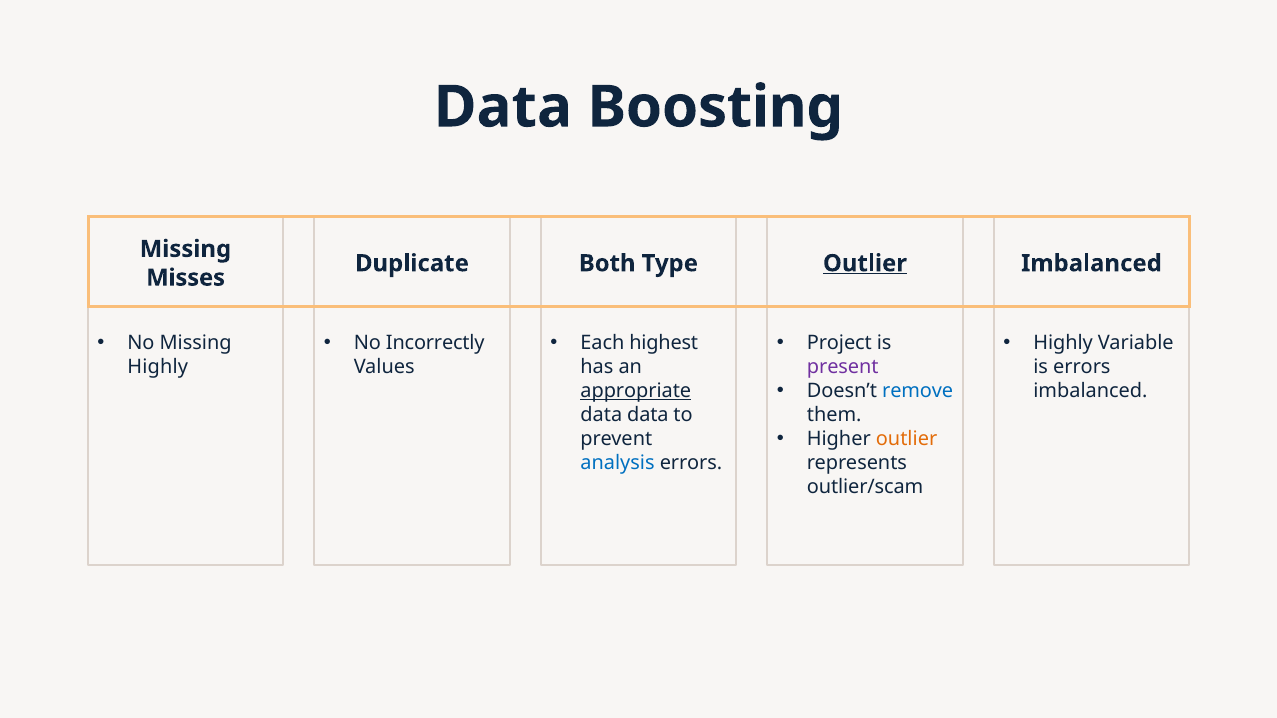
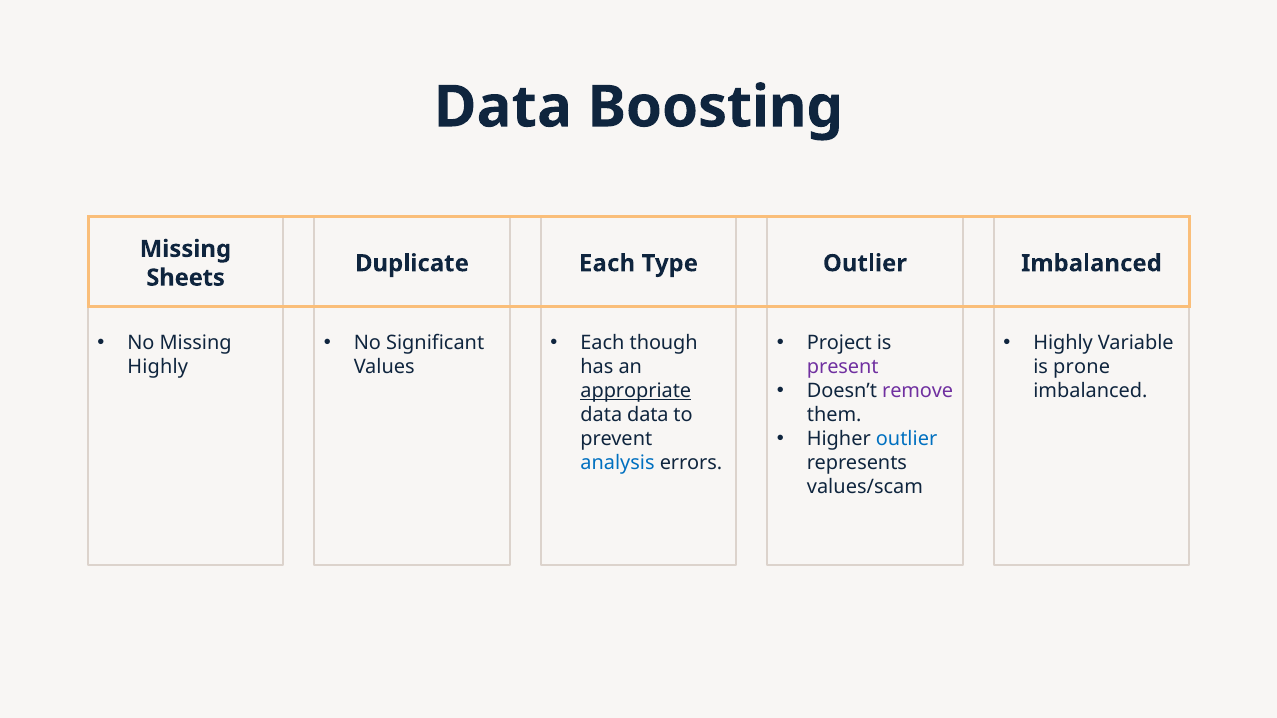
Both at (607, 264): Both -> Each
Outlier at (865, 264) underline: present -> none
Misses: Misses -> Sheets
Incorrectly: Incorrectly -> Significant
highest: highest -> though
is errors: errors -> prone
remove colour: blue -> purple
outlier at (907, 439) colour: orange -> blue
outlier/scam: outlier/scam -> values/scam
